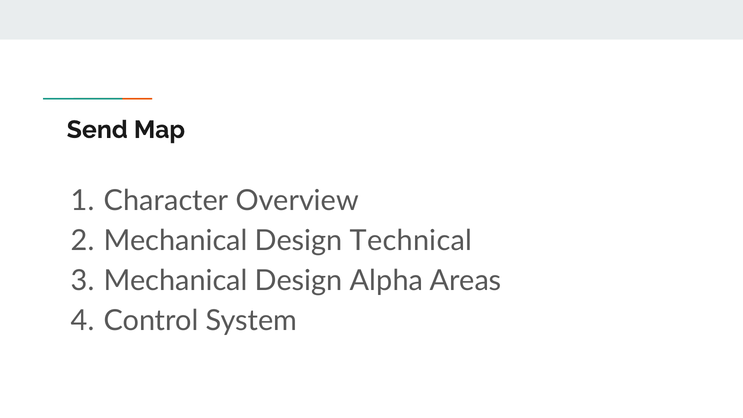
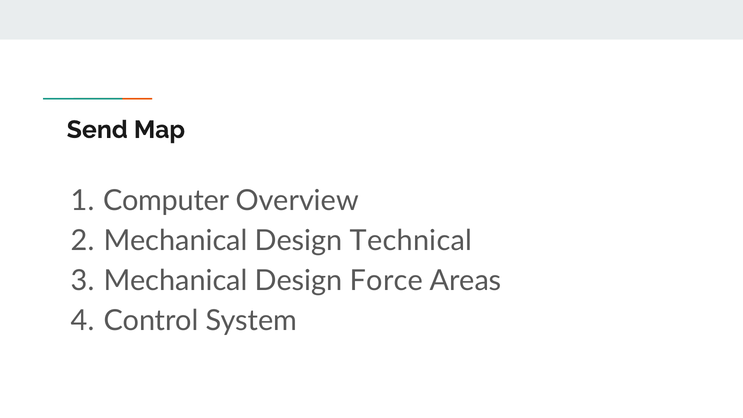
Character: Character -> Computer
Alpha: Alpha -> Force
